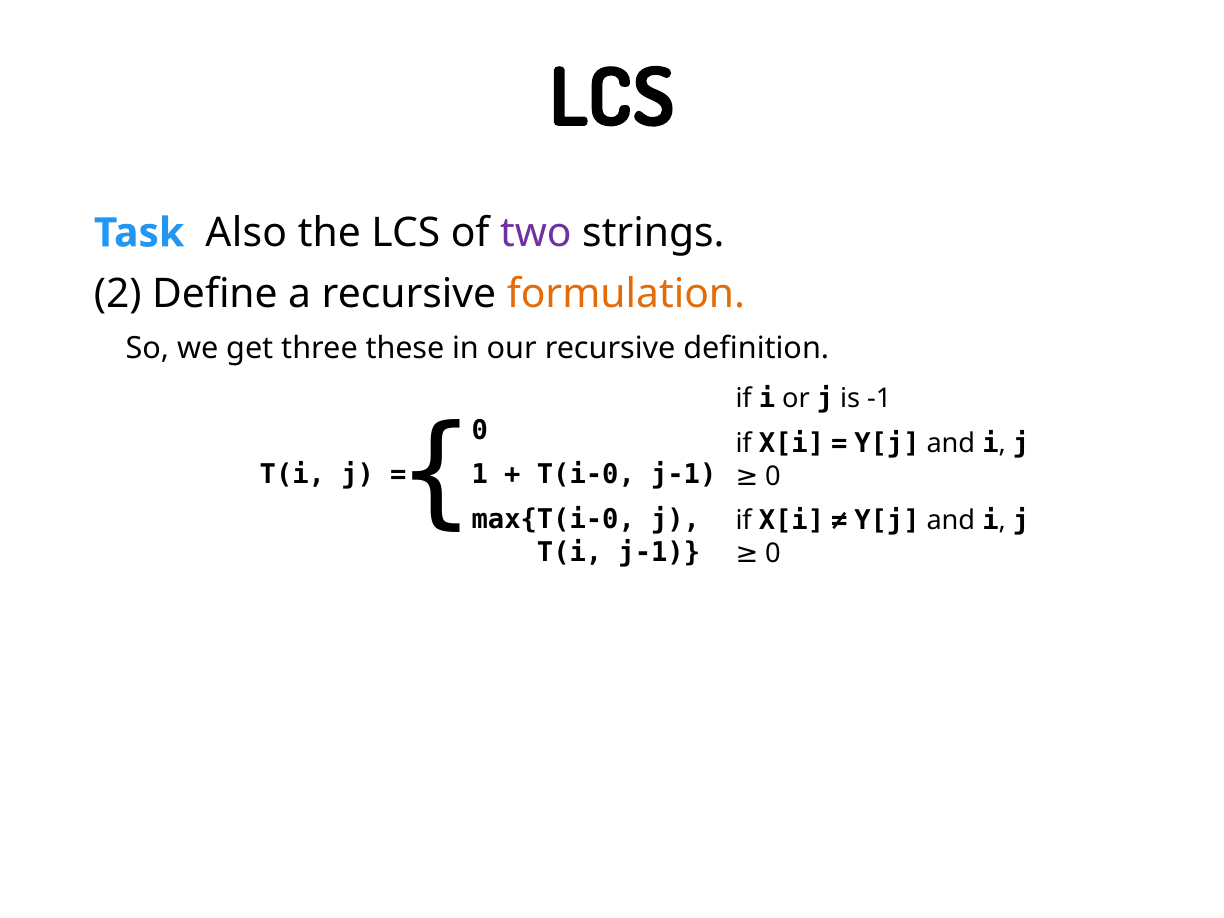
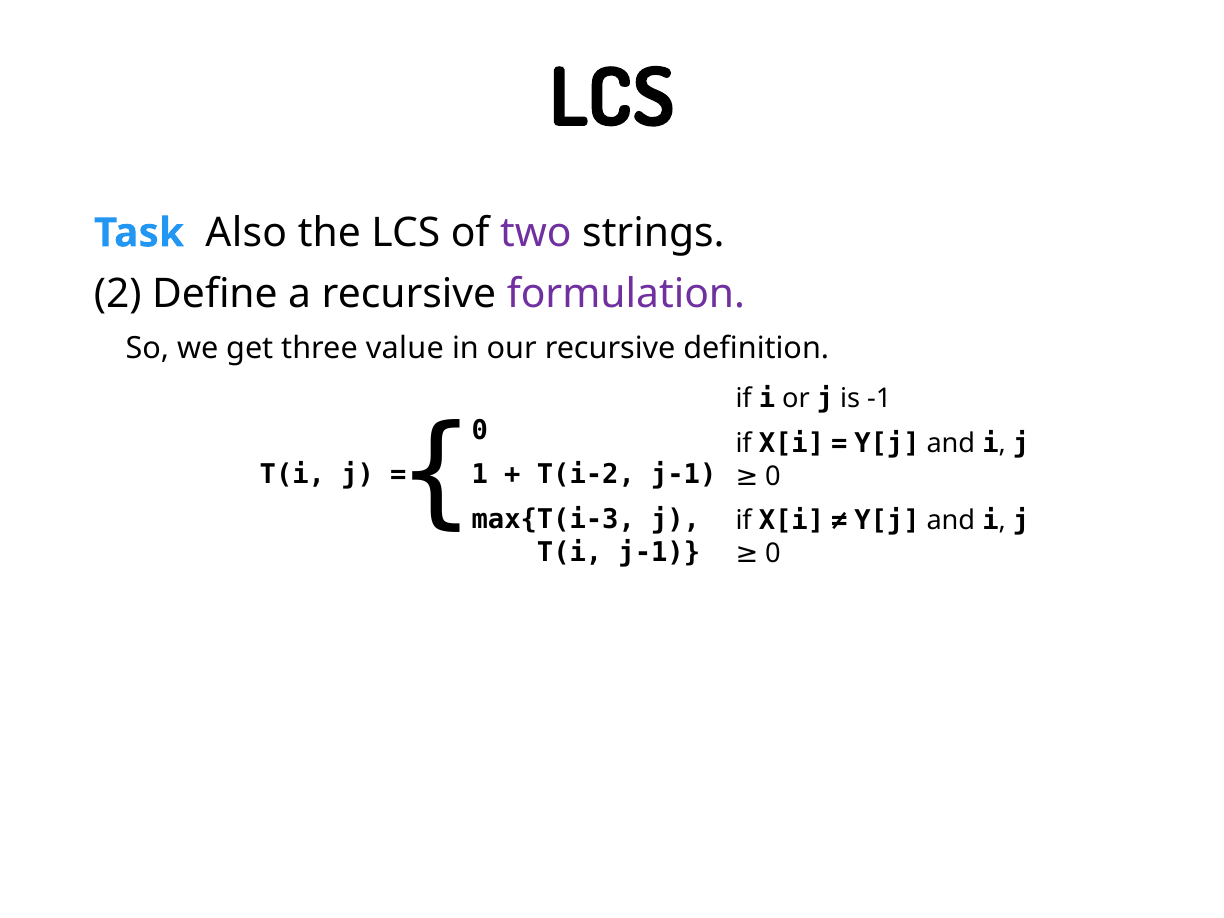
formulation colour: orange -> purple
these: these -> value
T(i-0: T(i-0 -> T(i-2
max{T(i-0: max{T(i-0 -> max{T(i-3
